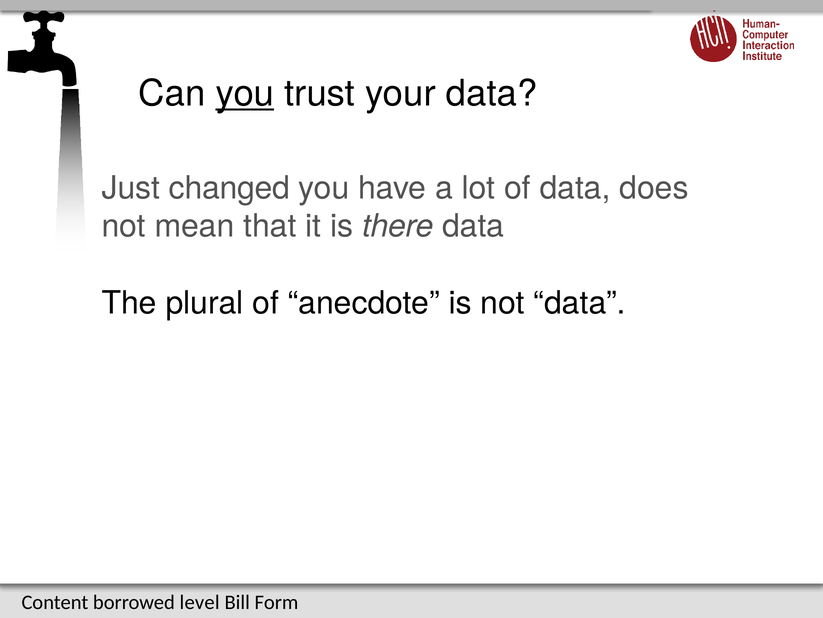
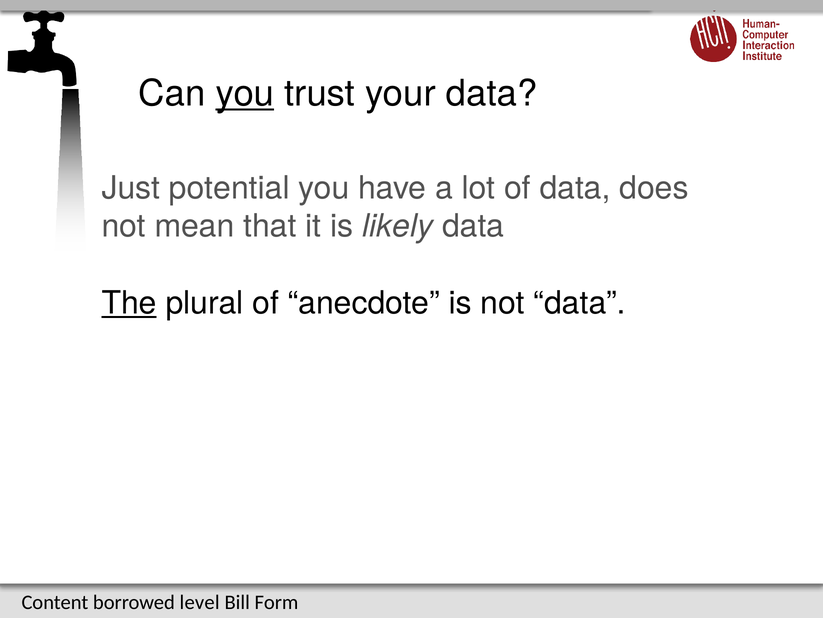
changed: changed -> potential
there: there -> likely
The underline: none -> present
